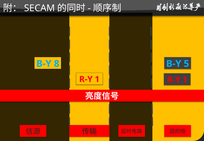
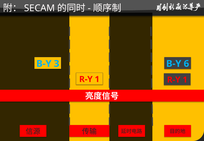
8: 8 -> 3
5: 5 -> 6
